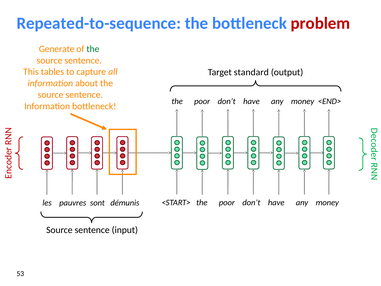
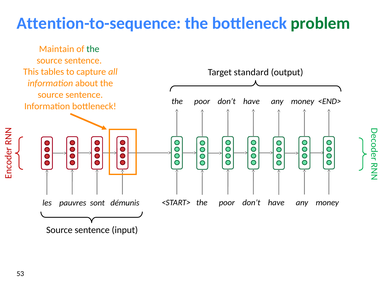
Repeated-to-sequence: Repeated-to-sequence -> Attention-to-sequence
problem colour: red -> green
Generate: Generate -> Maintain
